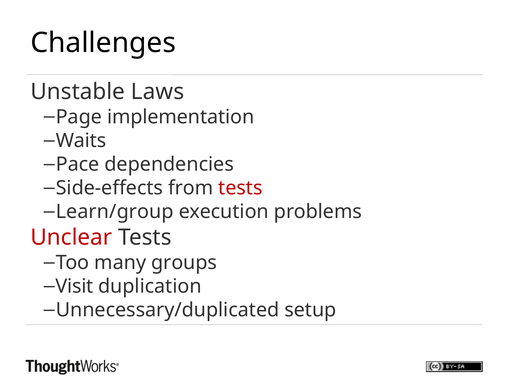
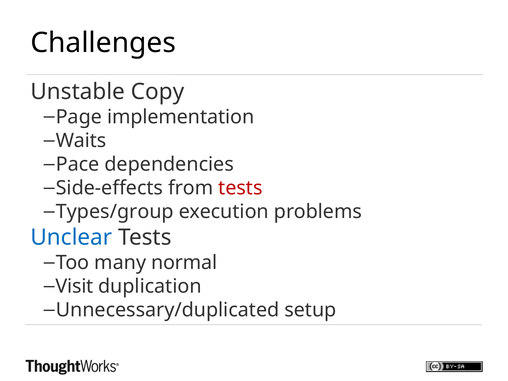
Laws: Laws -> Copy
Learn/group: Learn/group -> Types/group
Unclear colour: red -> blue
groups: groups -> normal
